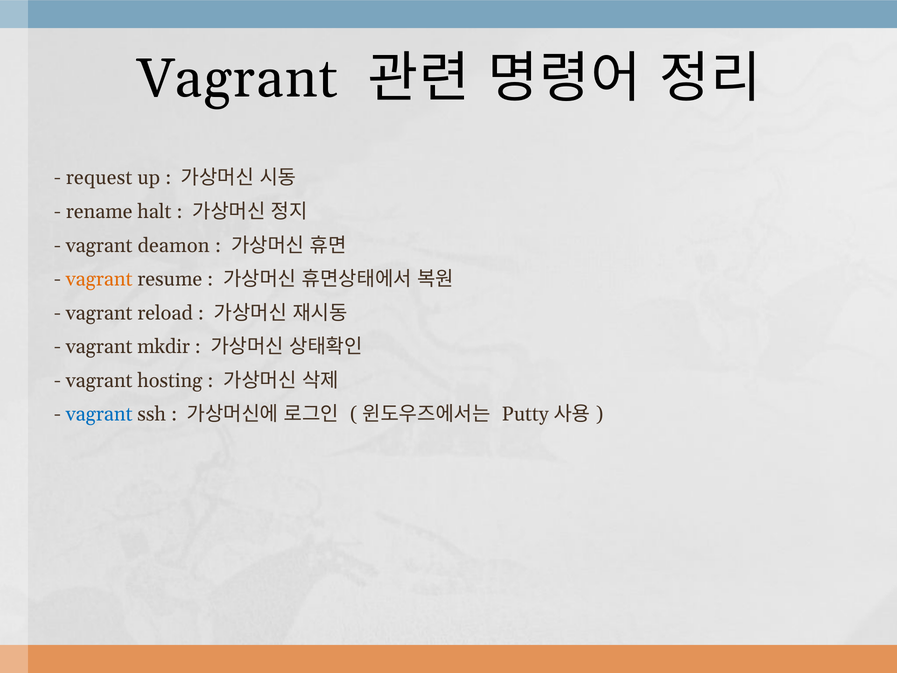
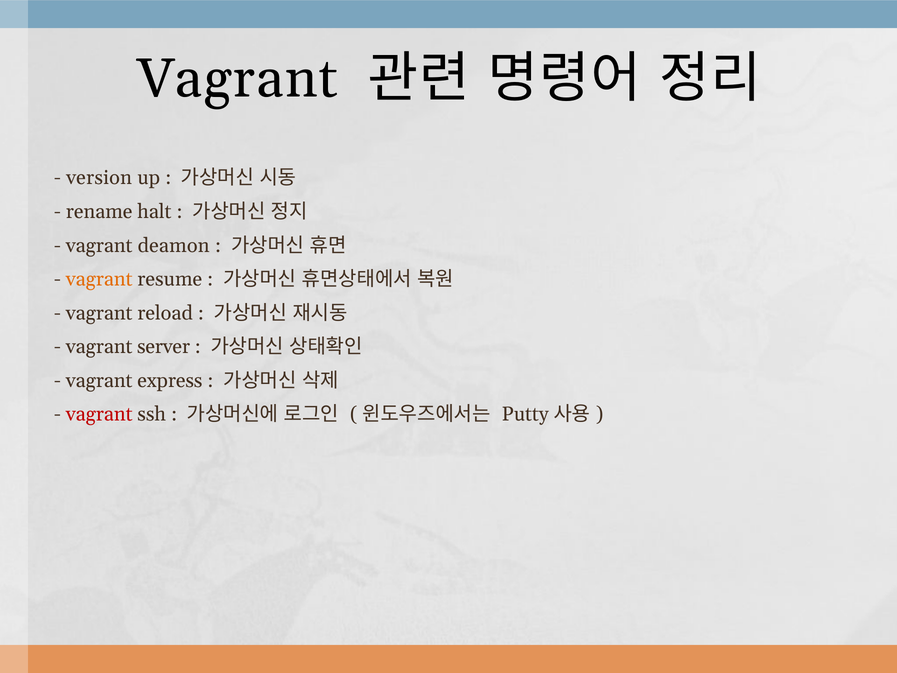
request: request -> version
mkdir: mkdir -> server
hosting: hosting -> express
vagrant at (99, 414) colour: blue -> red
